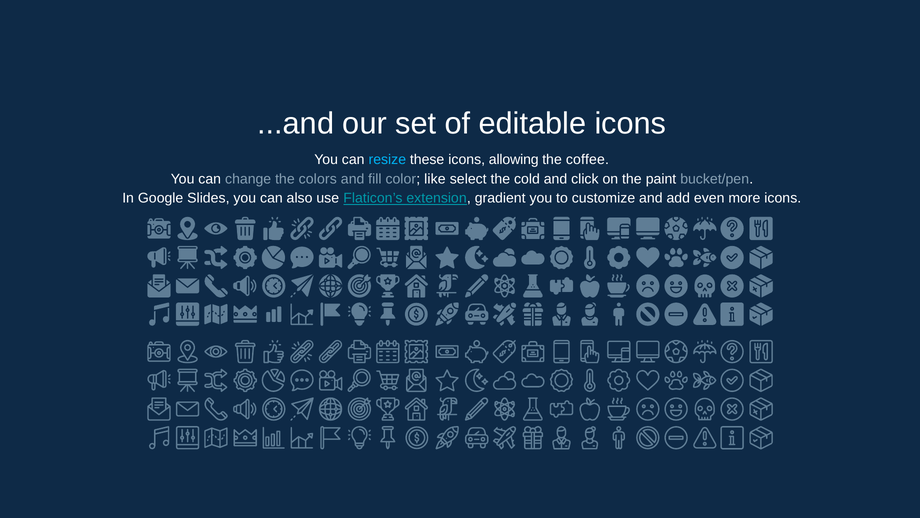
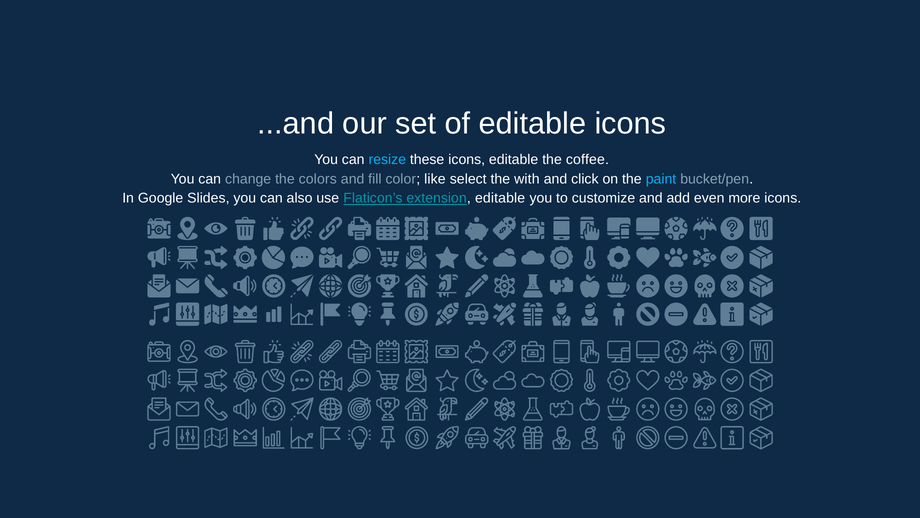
icons allowing: allowing -> editable
cold: cold -> with
paint colour: white -> light blue
extension gradient: gradient -> editable
